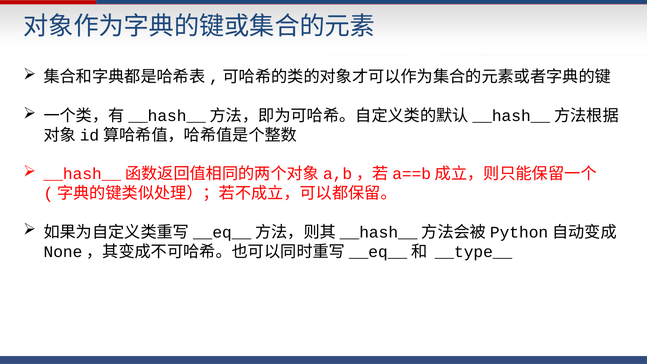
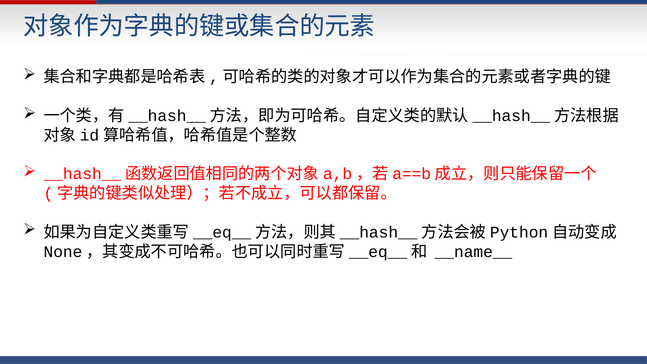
__type__: __type__ -> __name__
